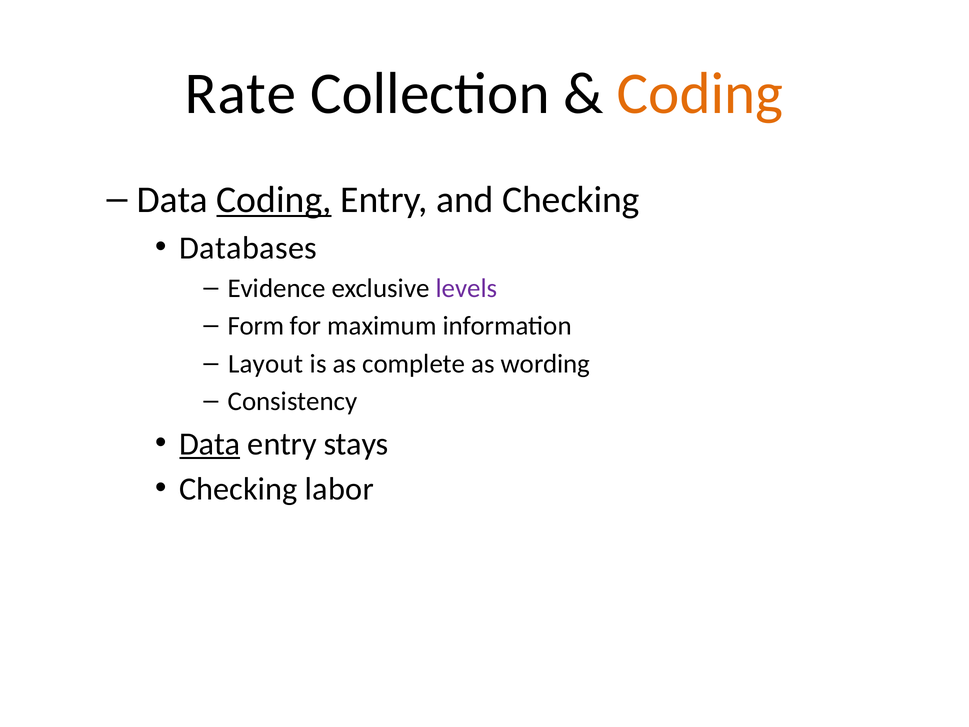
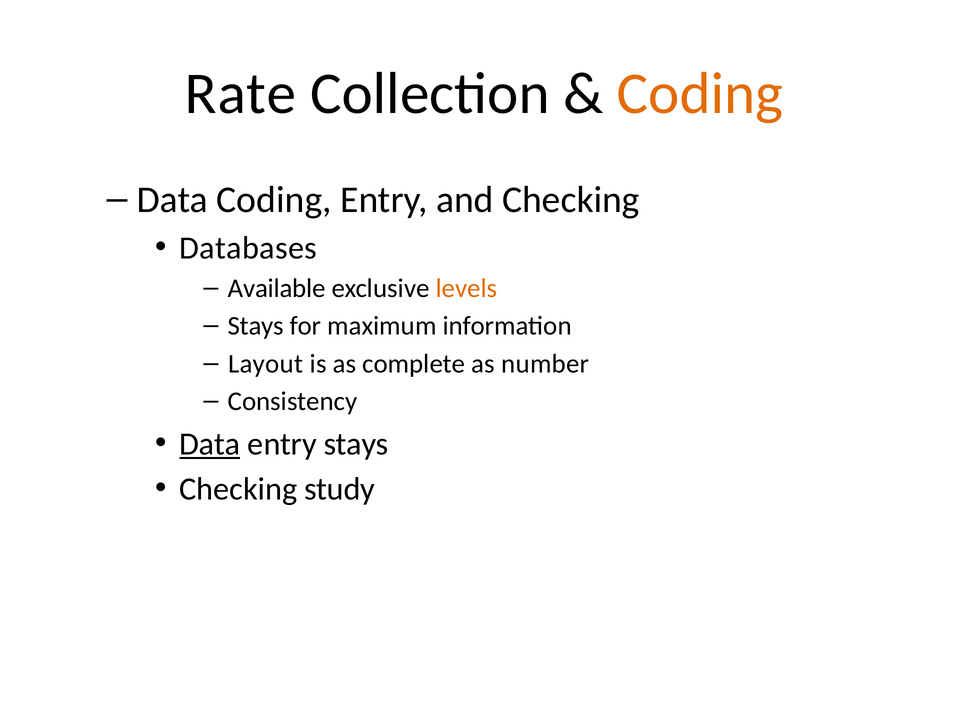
Coding at (274, 200) underline: present -> none
Evidence: Evidence -> Available
levels colour: purple -> orange
Form at (256, 326): Form -> Stays
wording: wording -> number
labor: labor -> study
